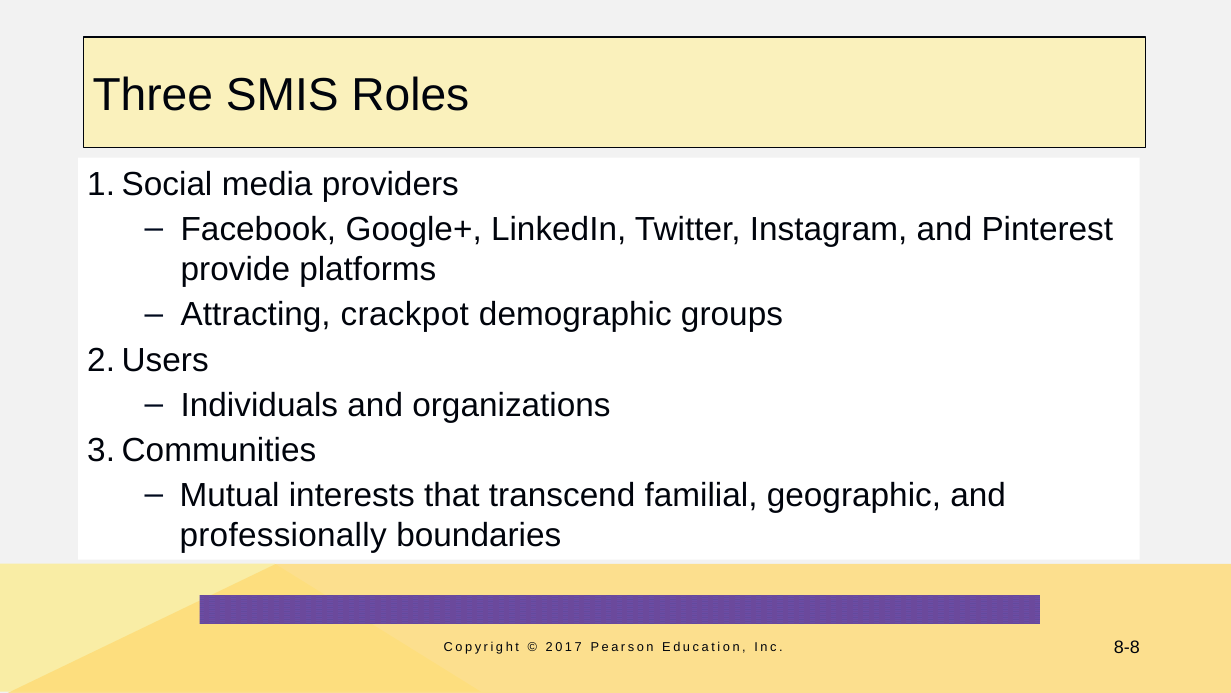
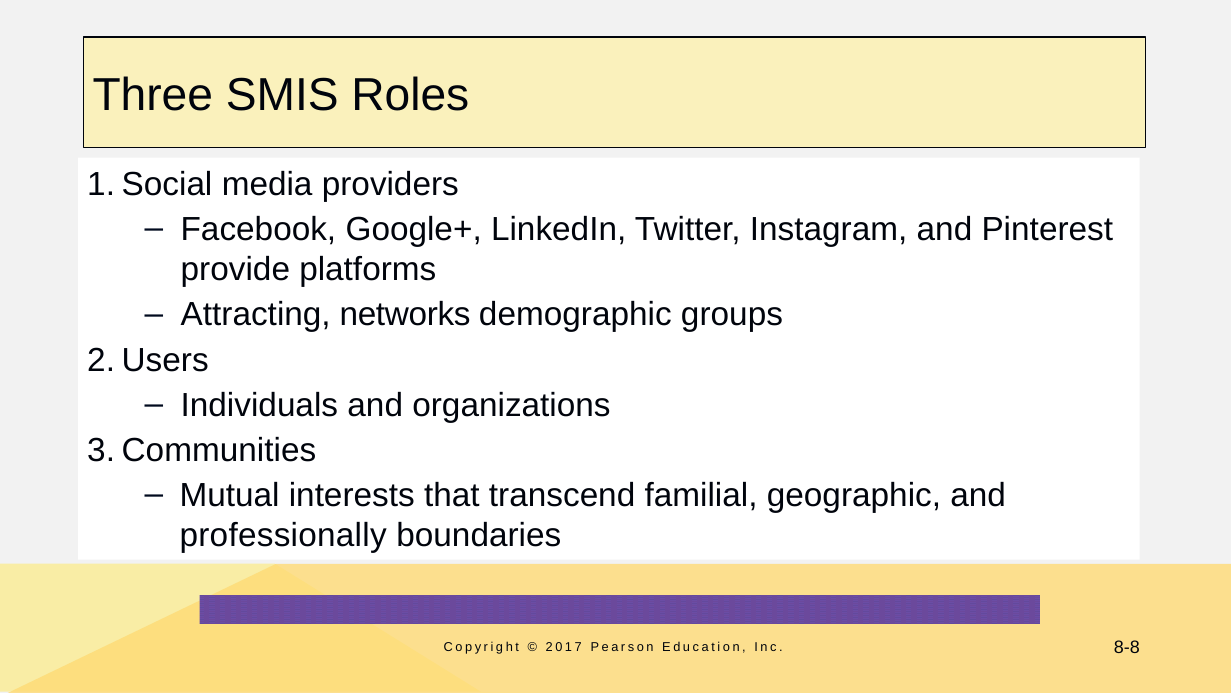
crackpot: crackpot -> networks
